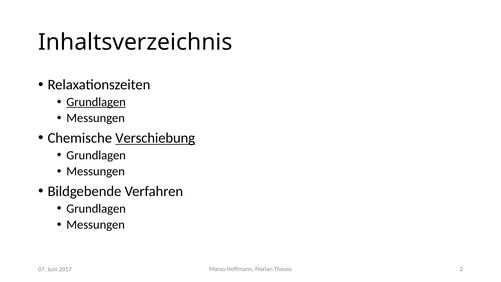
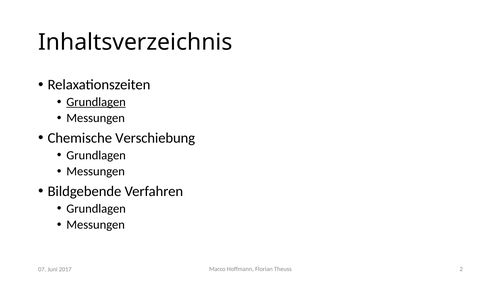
Verschiebung underline: present -> none
